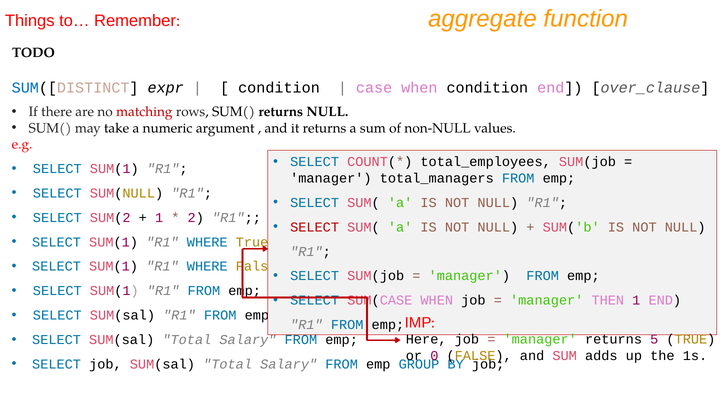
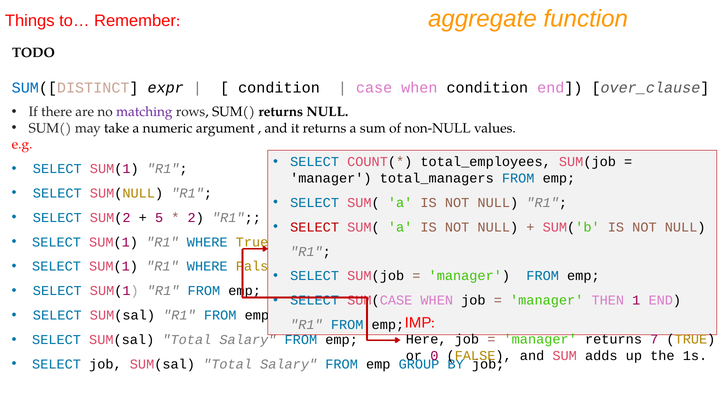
matching colour: red -> purple
1 at (159, 218): 1 -> 5
5: 5 -> 7
